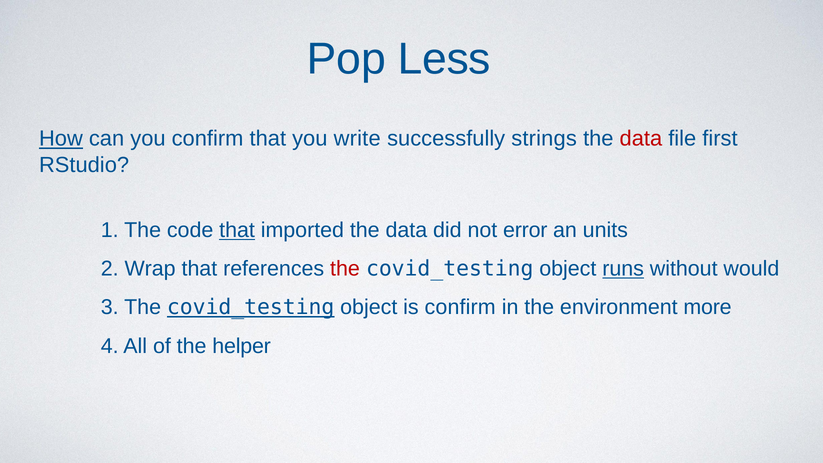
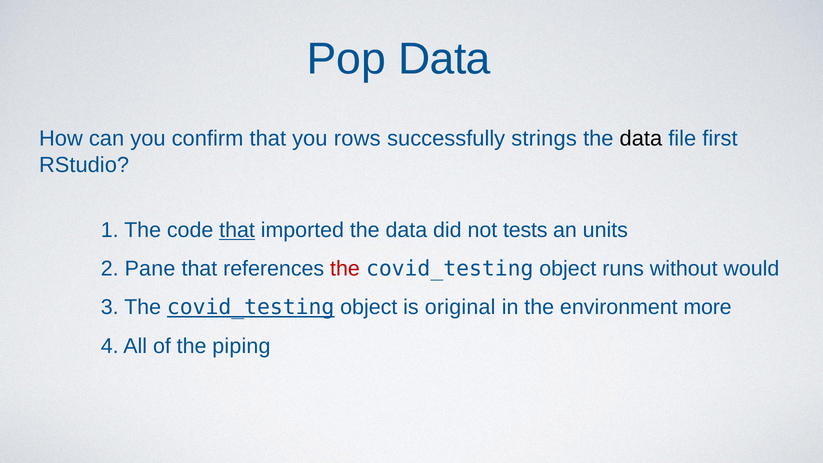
Pop Less: Less -> Data
How underline: present -> none
write: write -> rows
data at (641, 139) colour: red -> black
error: error -> tests
Wrap: Wrap -> Pane
runs underline: present -> none
is confirm: confirm -> original
helper: helper -> piping
